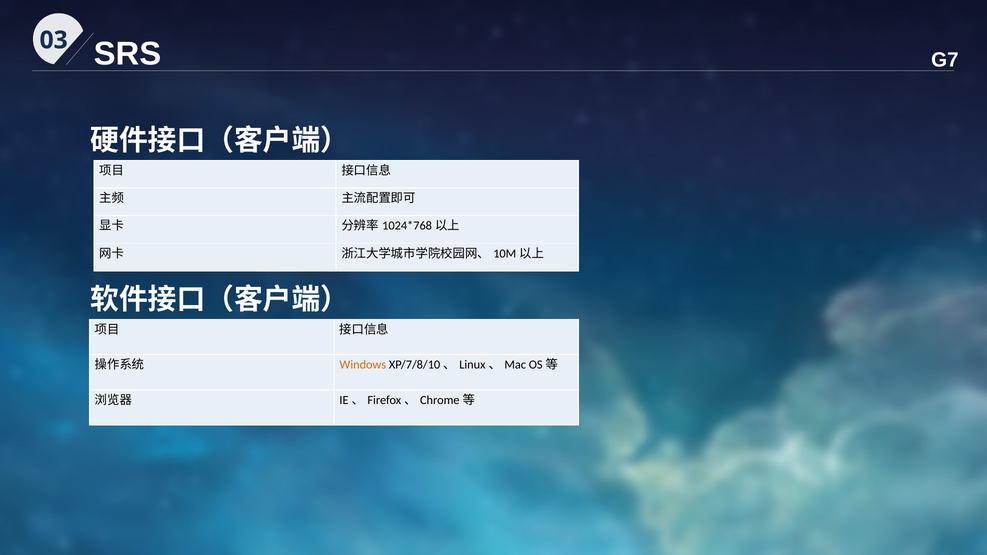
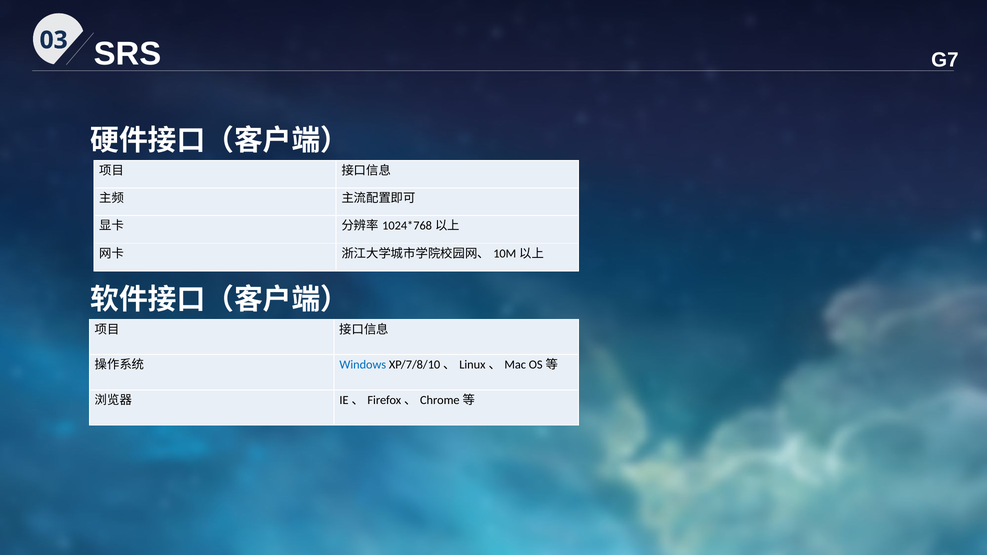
Windows colour: orange -> blue
